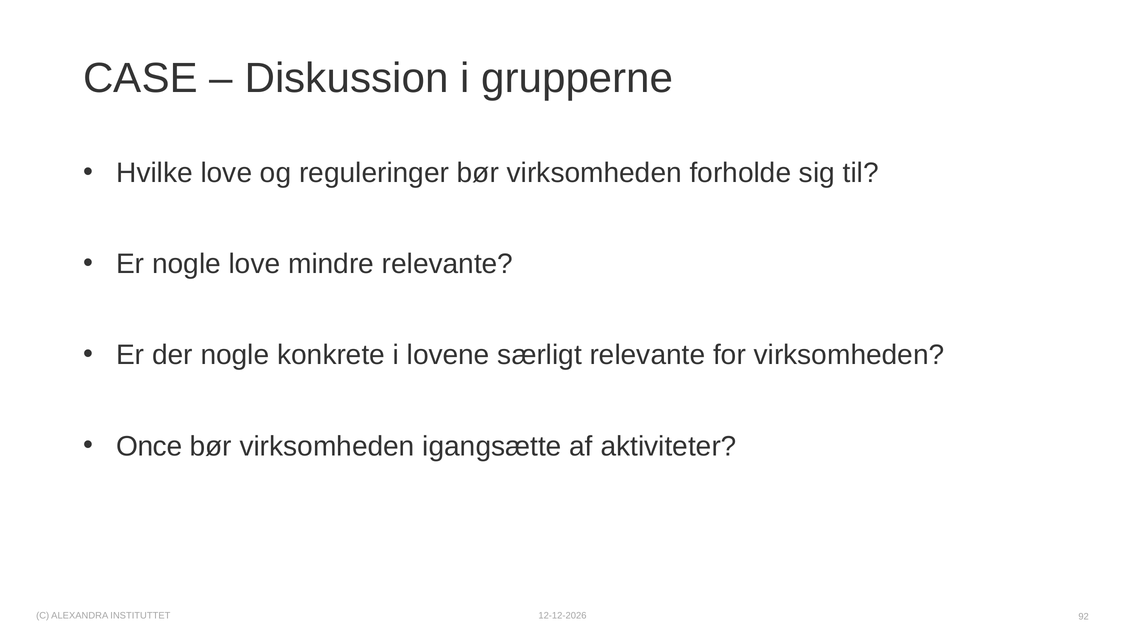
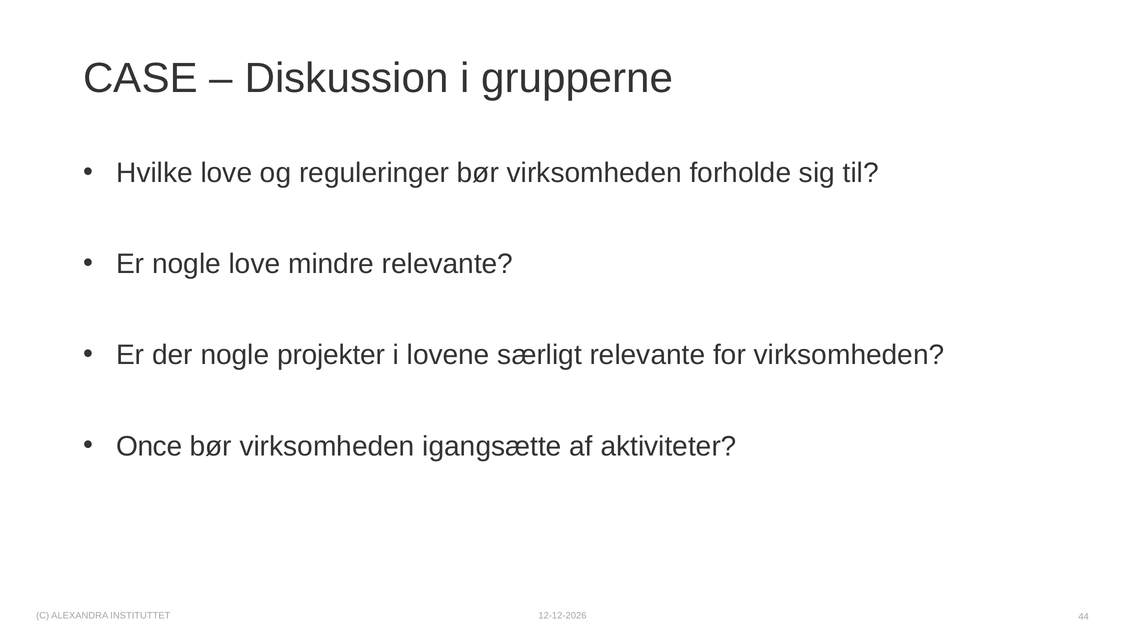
konkrete: konkrete -> projekter
92: 92 -> 44
